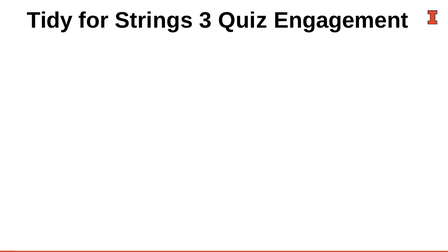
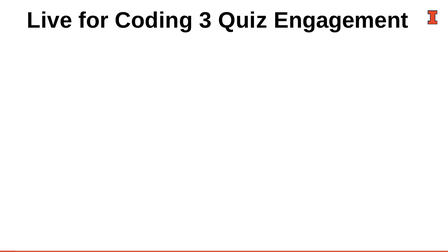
Tidy: Tidy -> Live
Strings: Strings -> Coding
